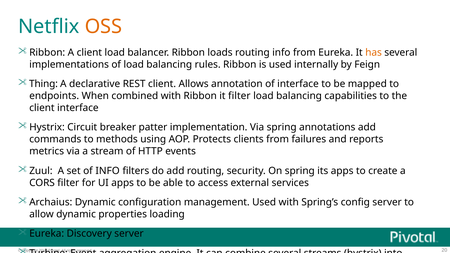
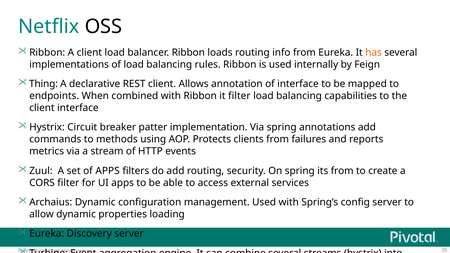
OSS colour: orange -> black
of INFO: INFO -> APPS
its apps: apps -> from
